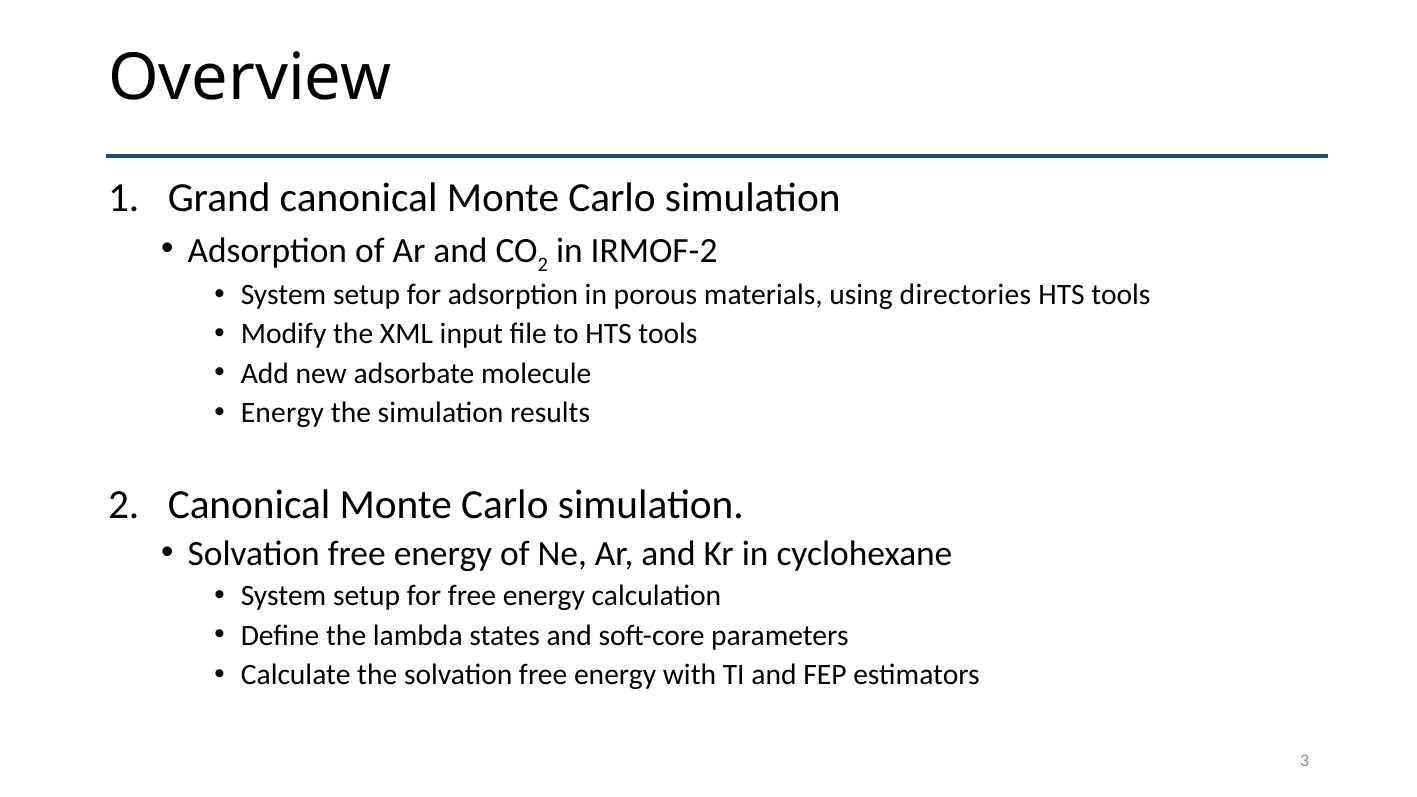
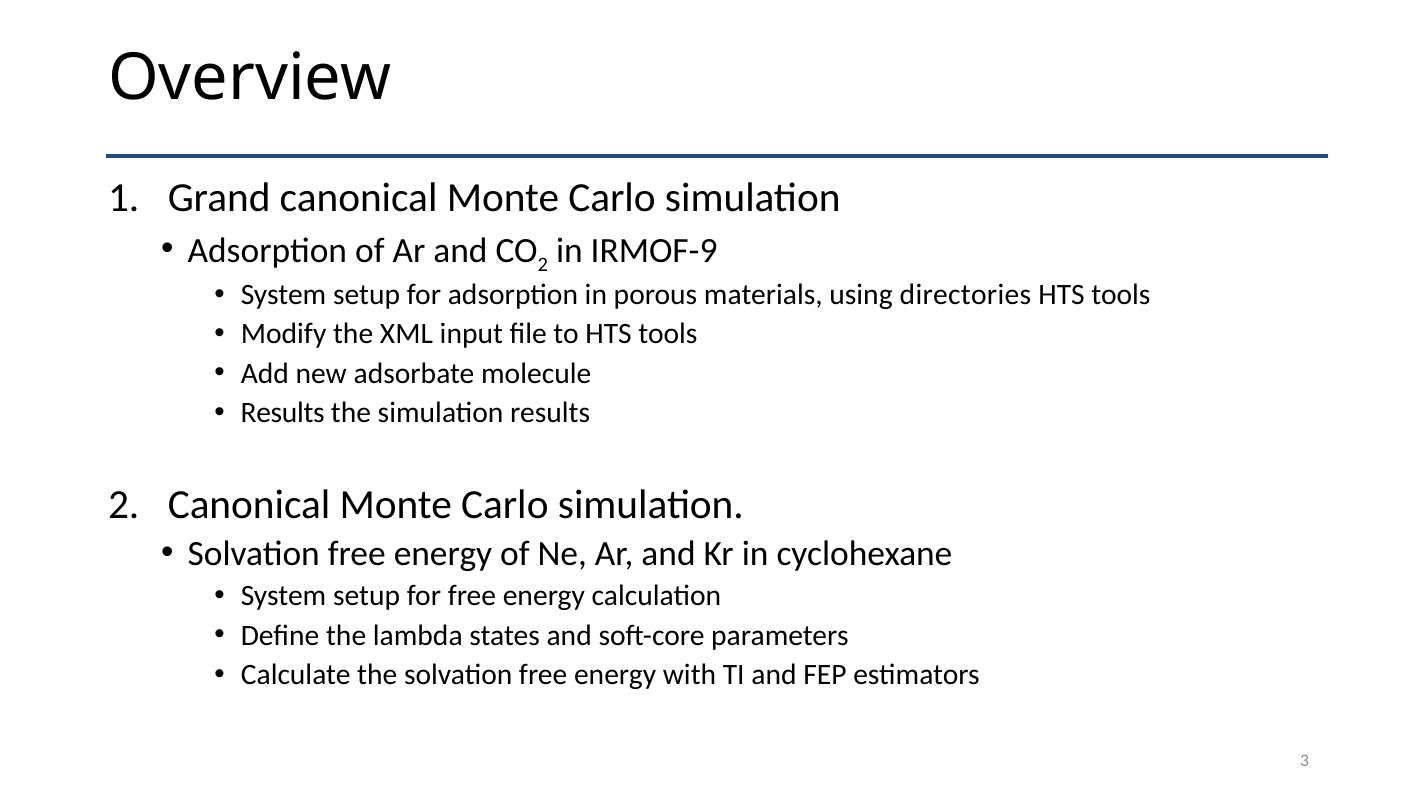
IRMOF-2: IRMOF-2 -> IRMOF-9
Energy at (282, 413): Energy -> Results
